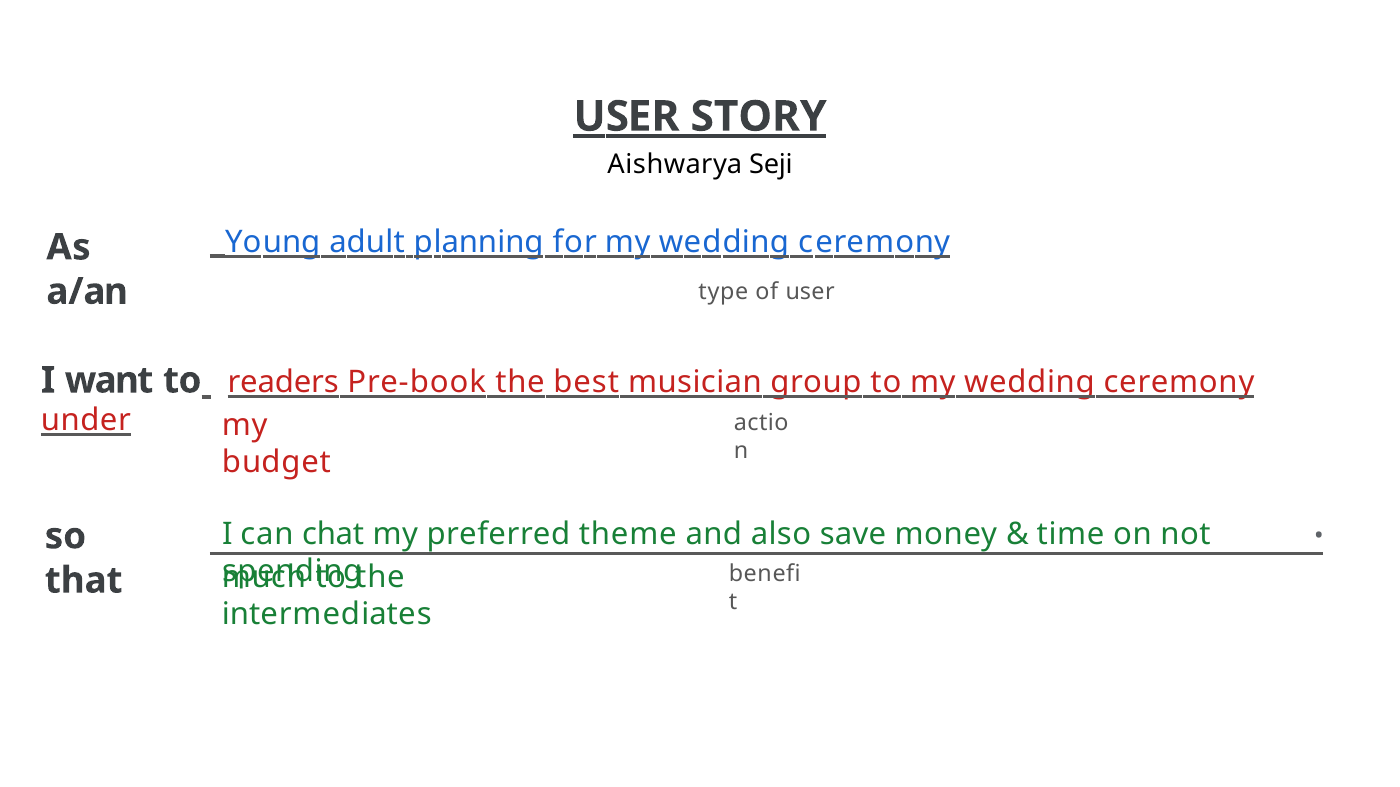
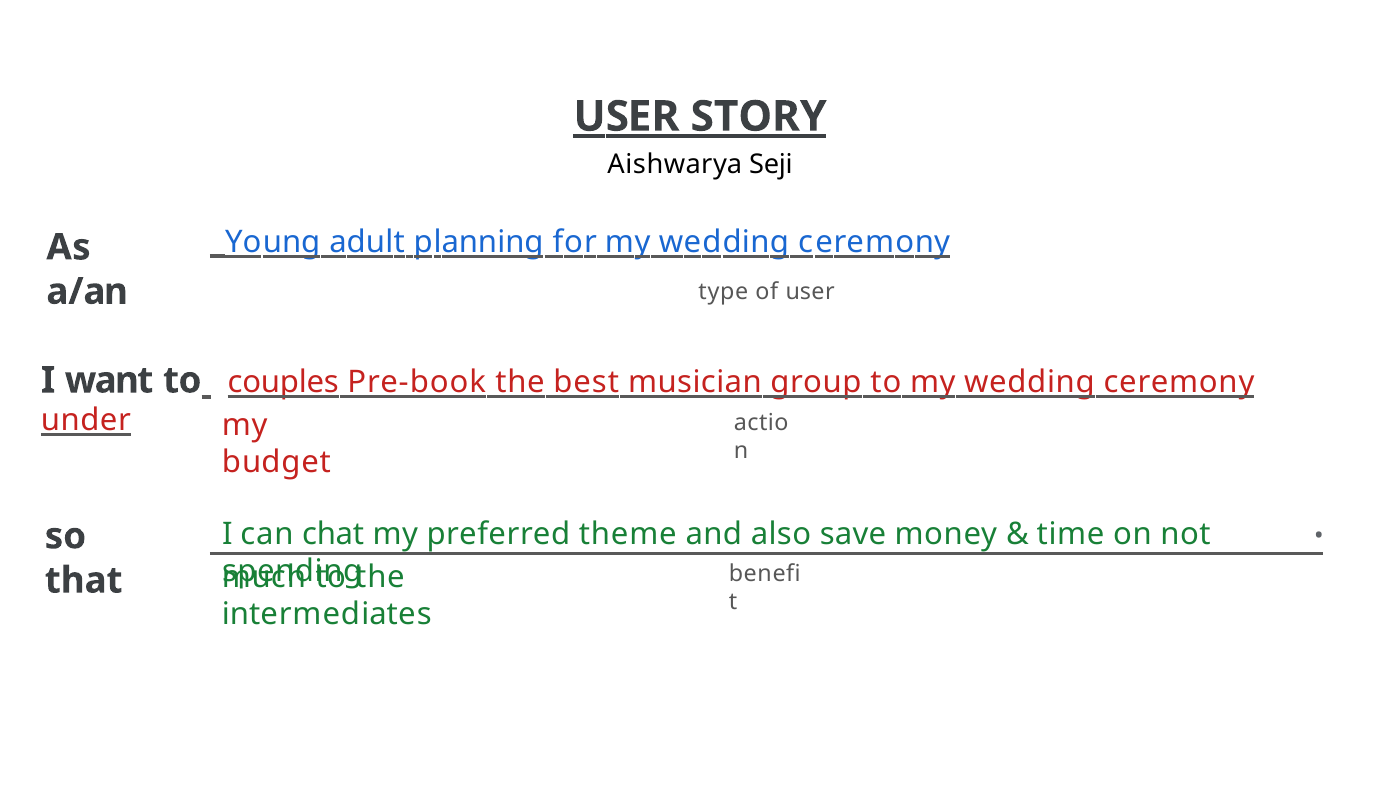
readers: readers -> couples
